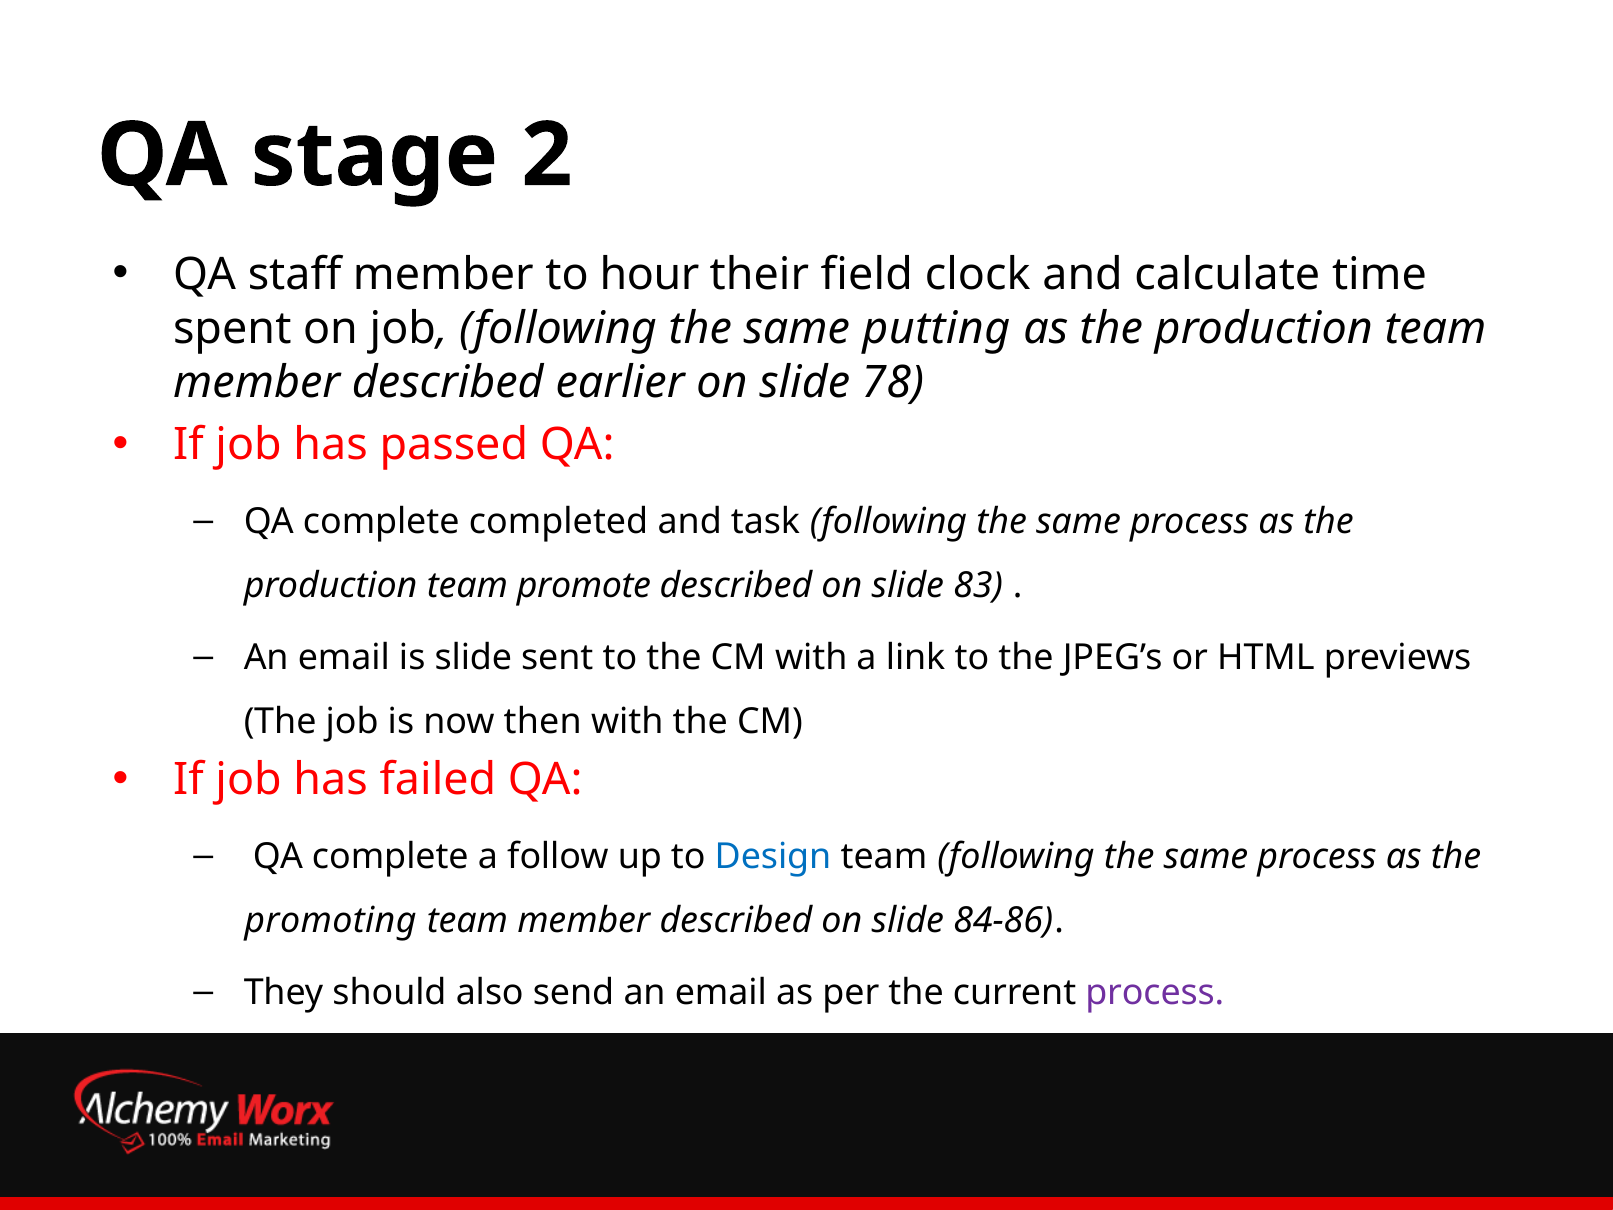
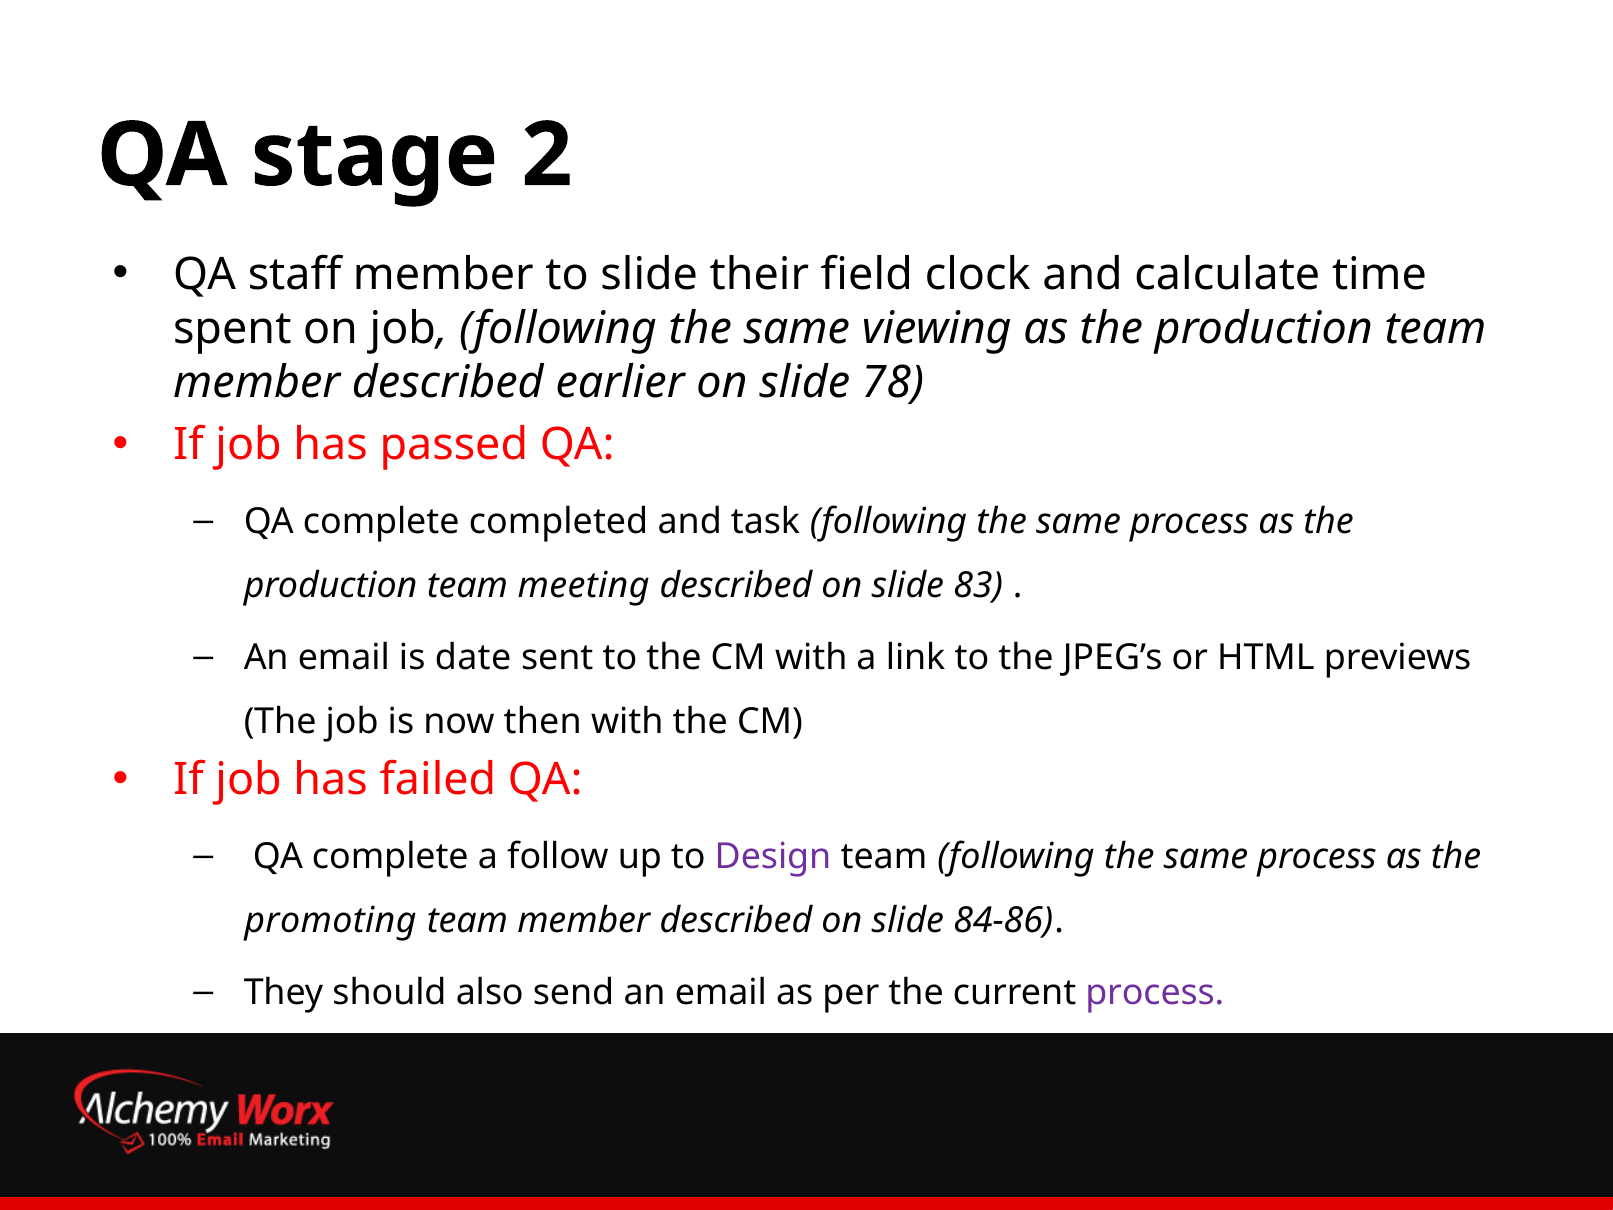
to hour: hour -> slide
putting: putting -> viewing
promote: promote -> meeting
is slide: slide -> date
Design colour: blue -> purple
